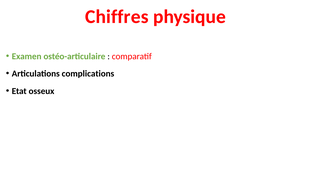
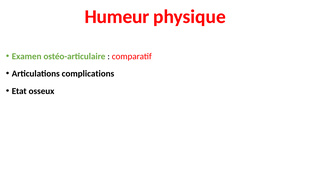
Chiffres: Chiffres -> Humeur
